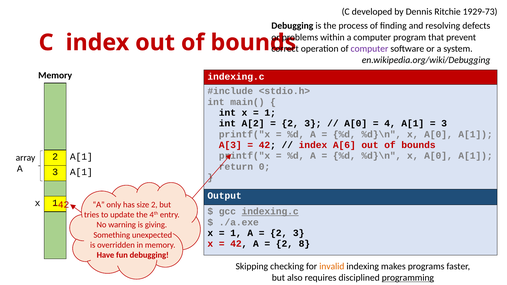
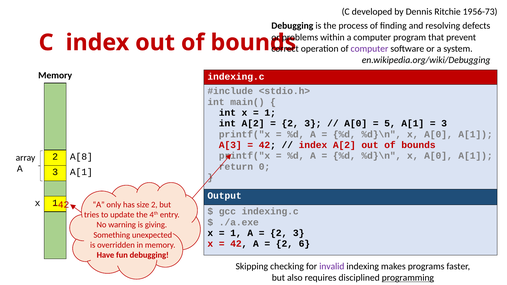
1929-73: 1929-73 -> 1956-73
4: 4 -> 5
index A[6: A[6 -> A[2
2 A[1: A[1 -> A[8
indexing.c at (270, 212) underline: present -> none
8: 8 -> 6
invalid colour: orange -> purple
